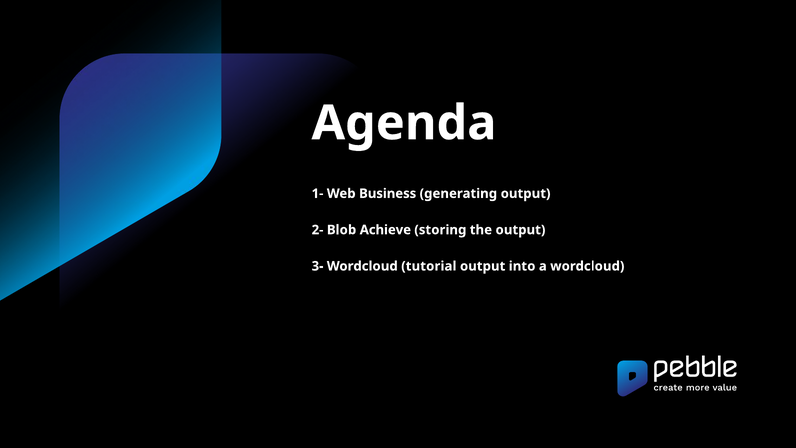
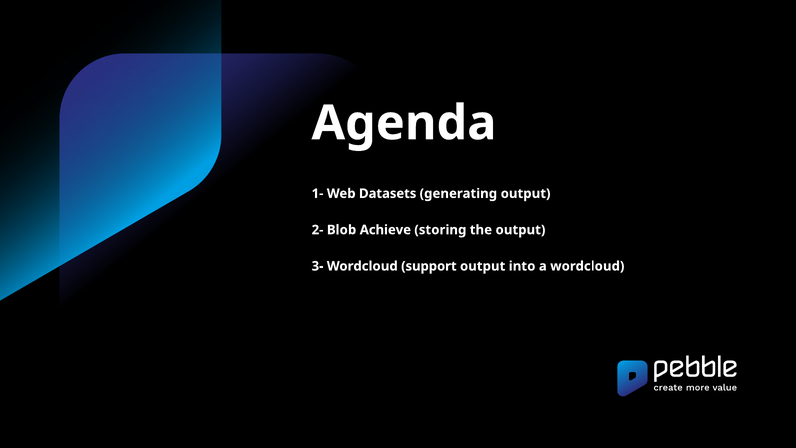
Business: Business -> Datasets
tutorial: tutorial -> support
